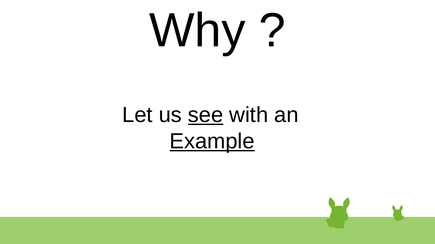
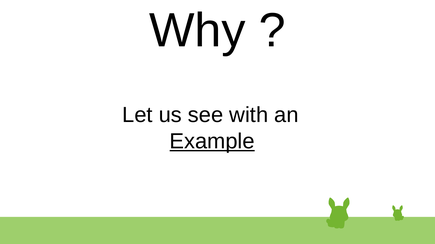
see underline: present -> none
